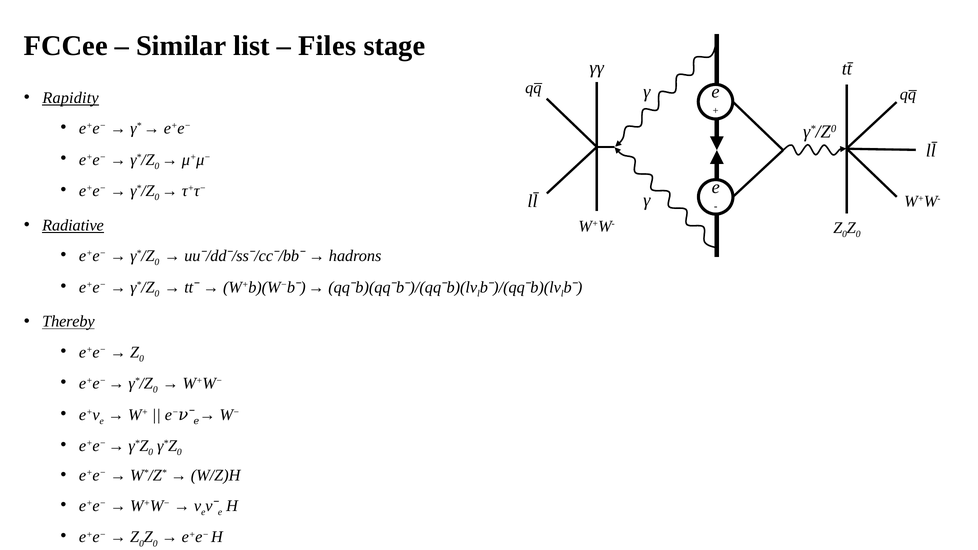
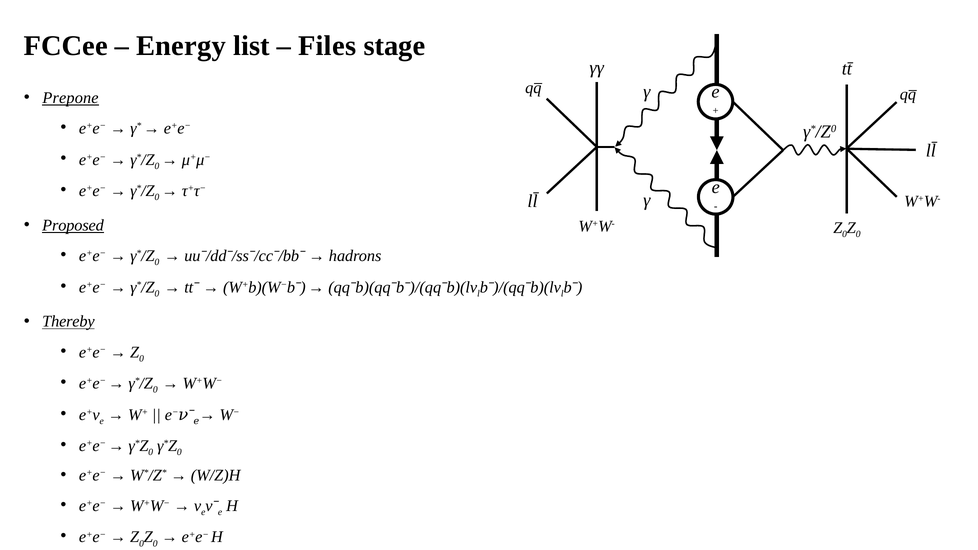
Similar: Similar -> Energy
Rapidity: Rapidity -> Prepone
Radiative: Radiative -> Proposed
